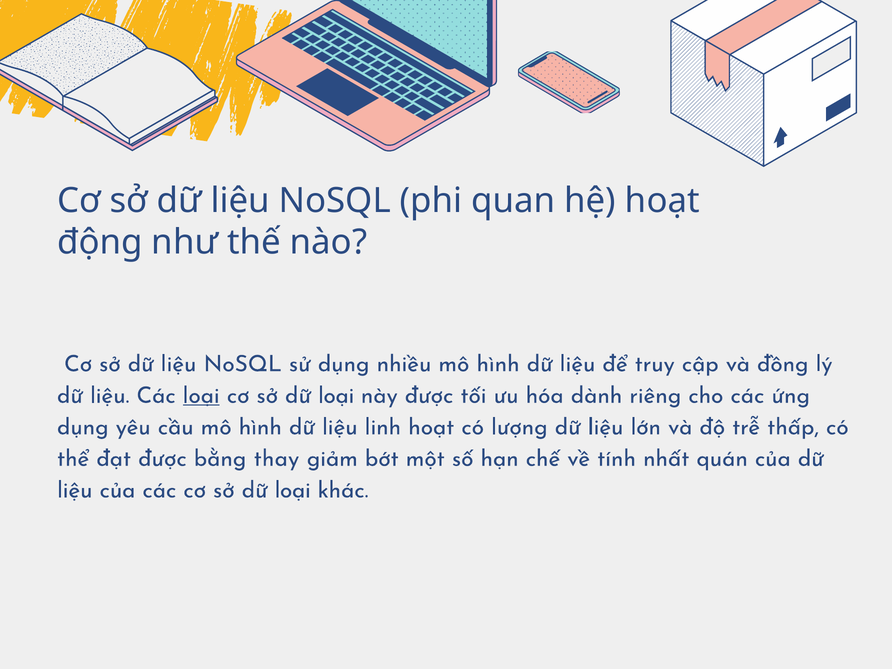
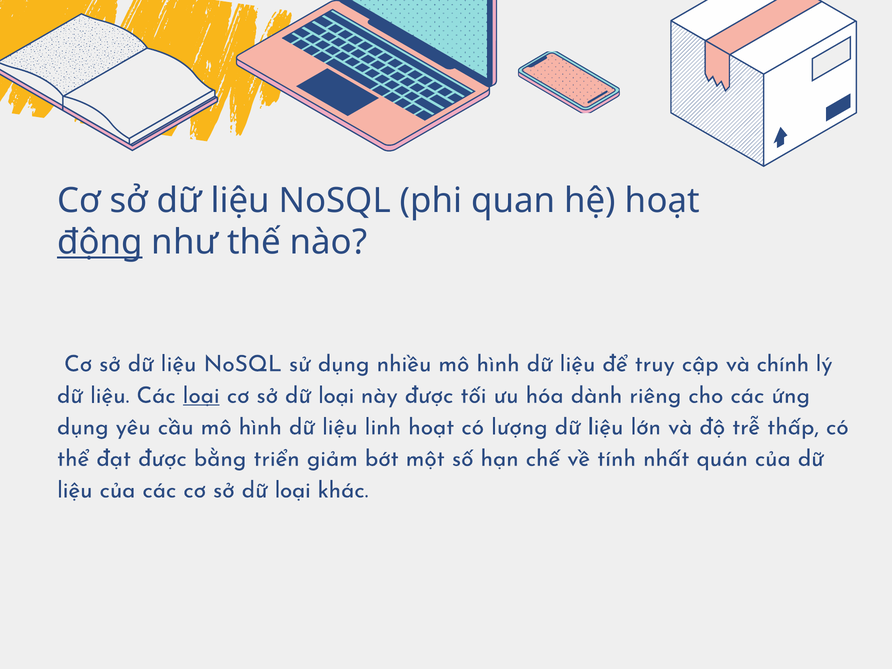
động underline: none -> present
đồng: đồng -> chính
thay: thay -> triển
